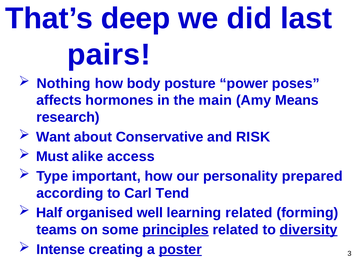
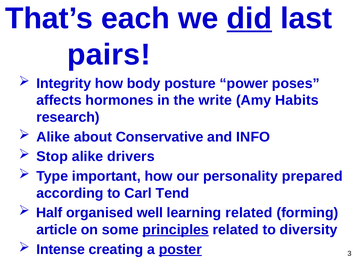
deep: deep -> each
did underline: none -> present
Nothing: Nothing -> Integrity
main: main -> write
Means: Means -> Habits
Want at (53, 137): Want -> Alike
RISK: RISK -> INFO
Must: Must -> Stop
access: access -> drivers
teams: teams -> article
diversity underline: present -> none
